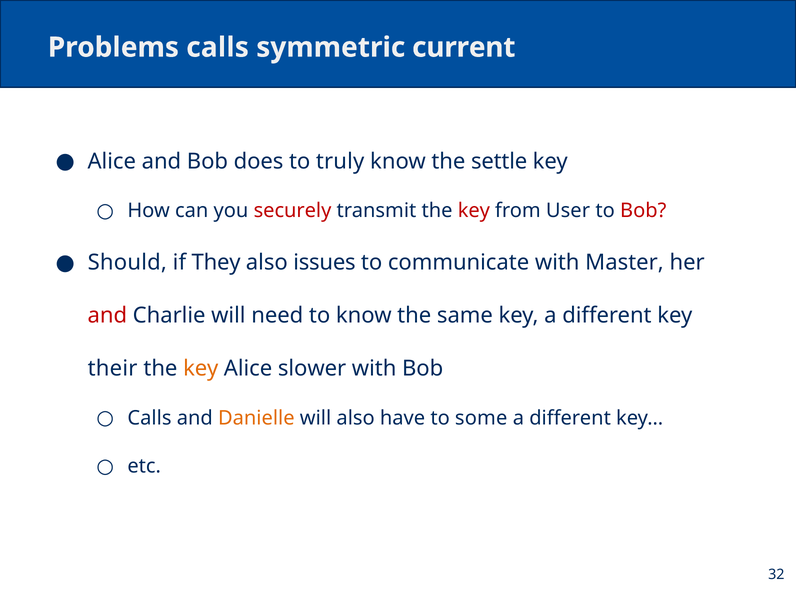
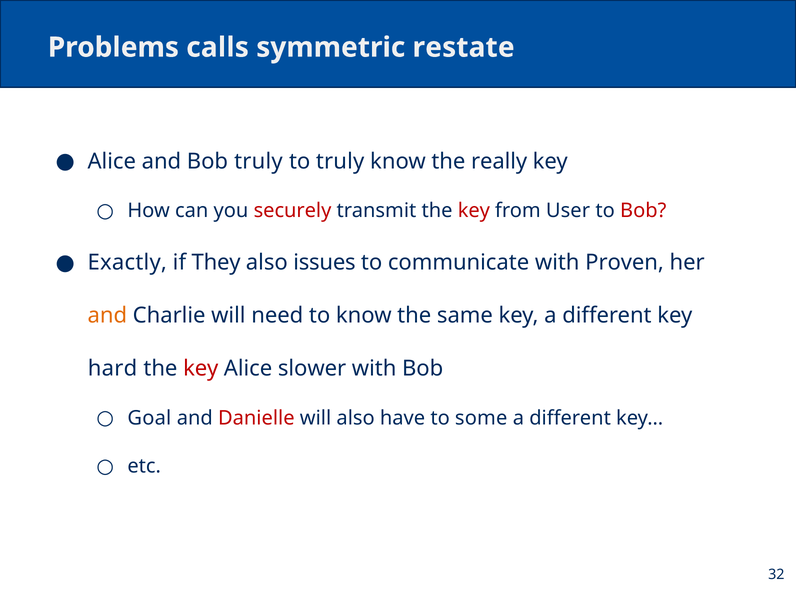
current: current -> restate
Bob does: does -> truly
settle: settle -> really
Should: Should -> Exactly
Master: Master -> Proven
and at (107, 315) colour: red -> orange
their: their -> hard
key at (201, 368) colour: orange -> red
Calls at (149, 418): Calls -> Goal
Danielle colour: orange -> red
